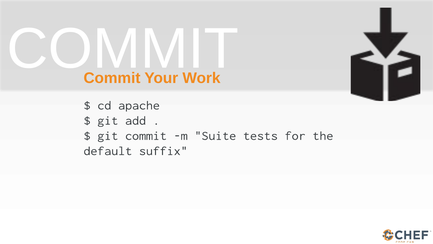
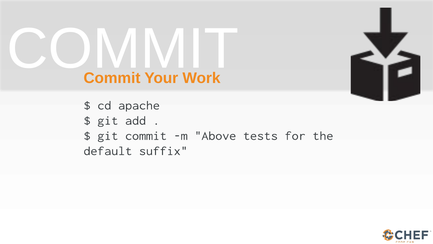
Suite: Suite -> Above
